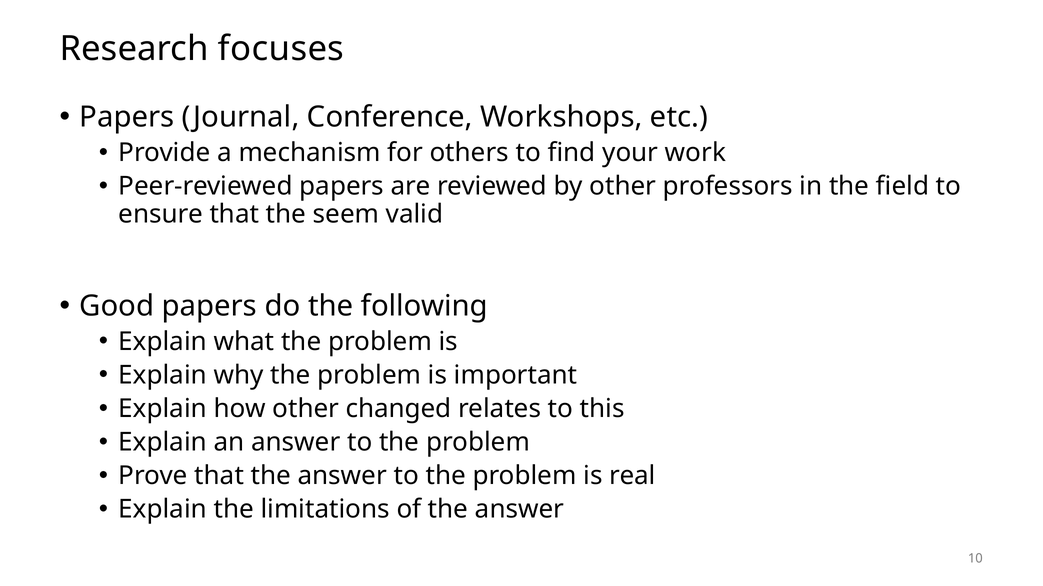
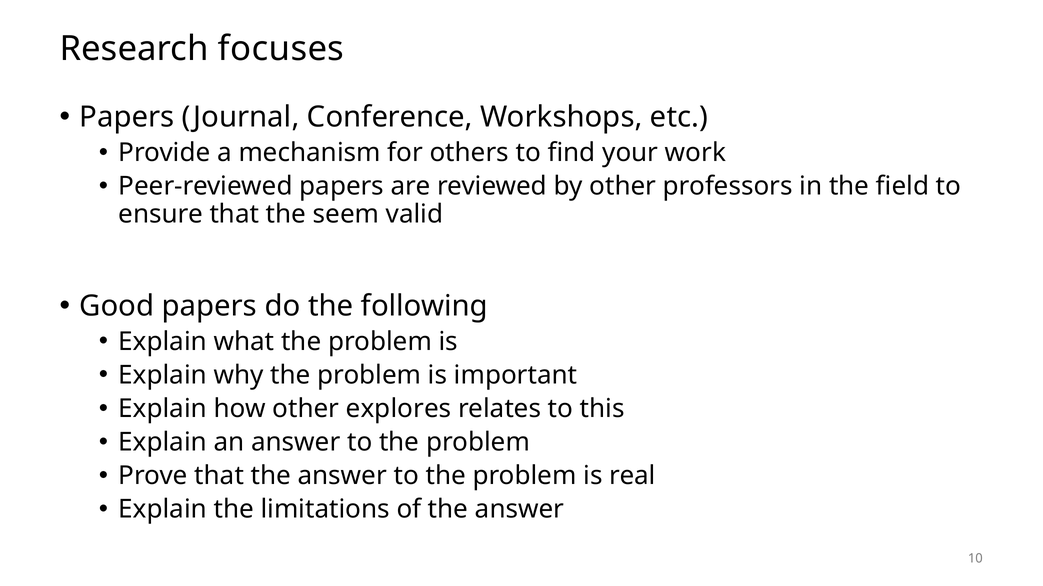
changed: changed -> explores
